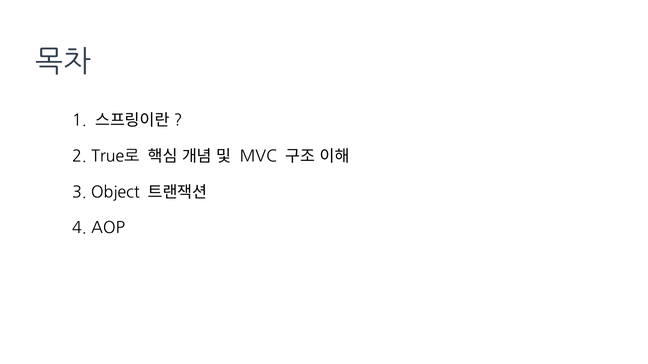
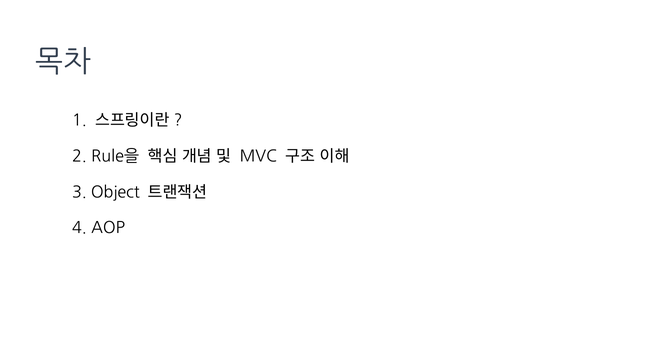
True로: True로 -> Rule을
